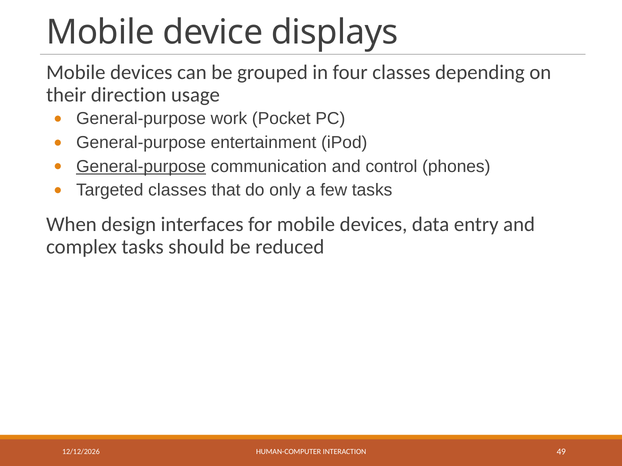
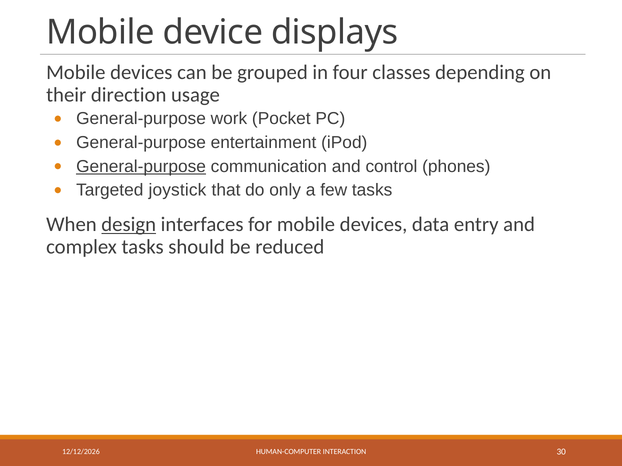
Targeted classes: classes -> joystick
design underline: none -> present
49: 49 -> 30
